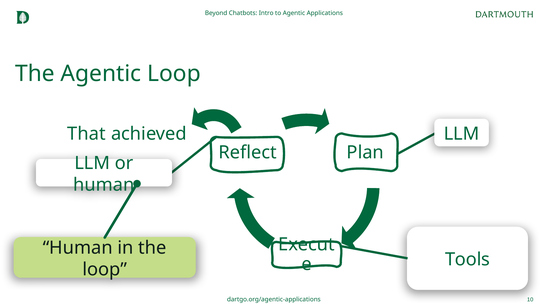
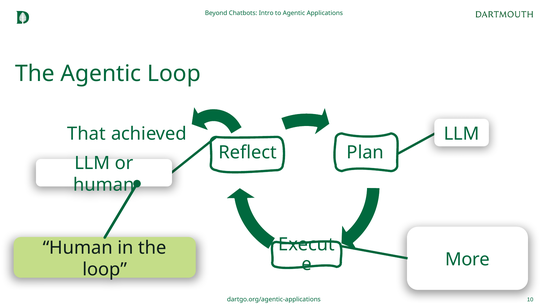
Tools: Tools -> More
